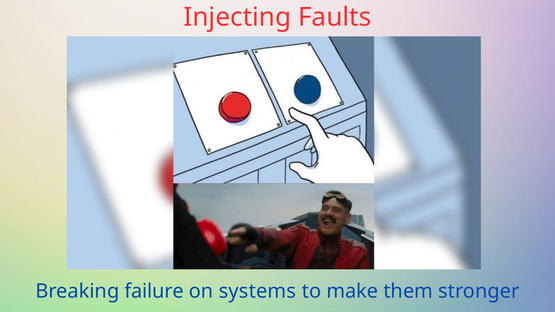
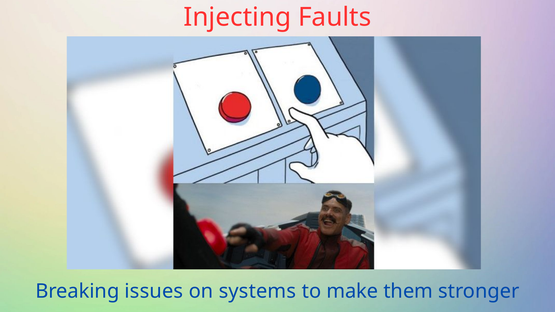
failure: failure -> issues
